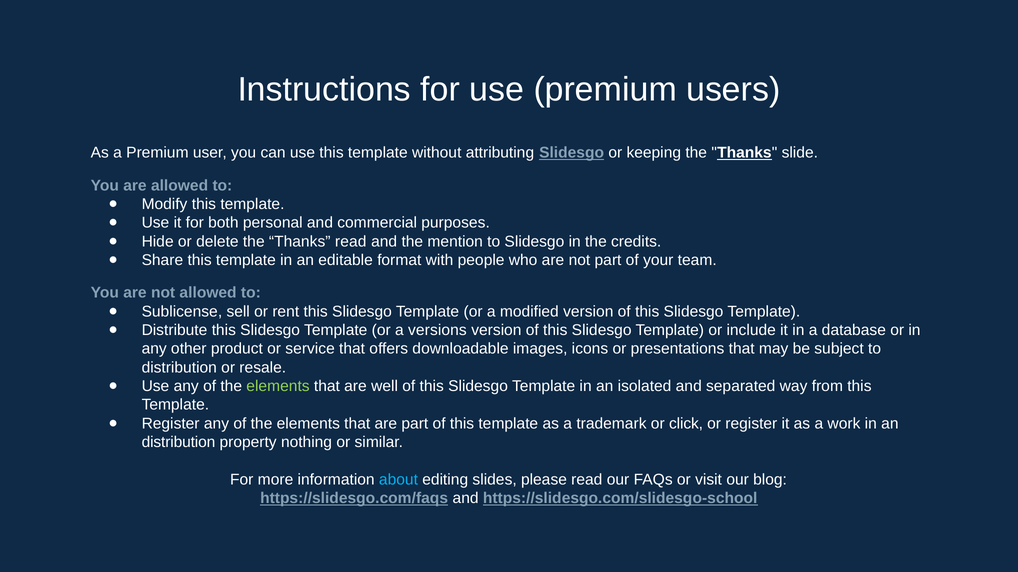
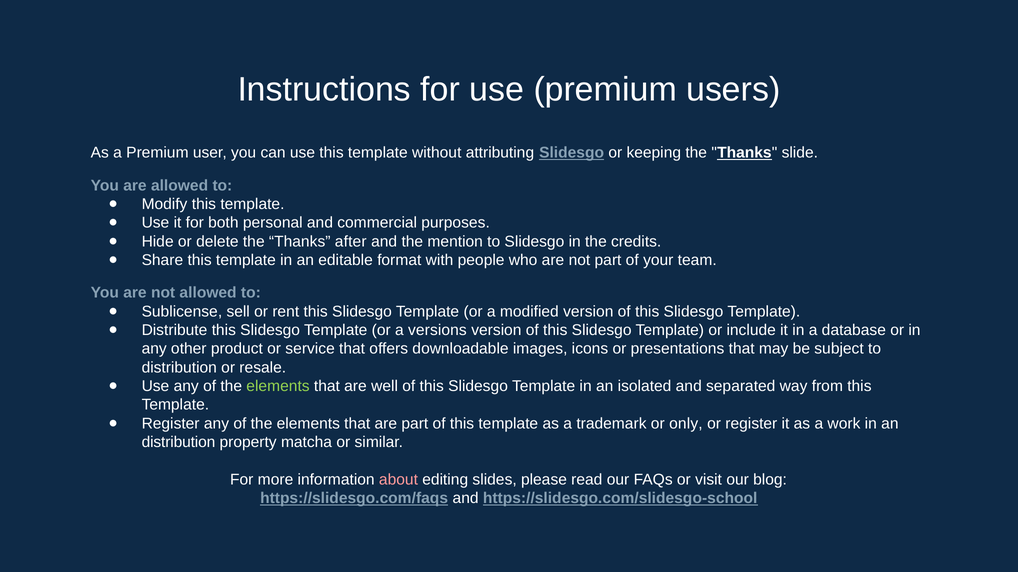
Thanks read: read -> after
click: click -> only
nothing: nothing -> matcha
about colour: light blue -> pink
